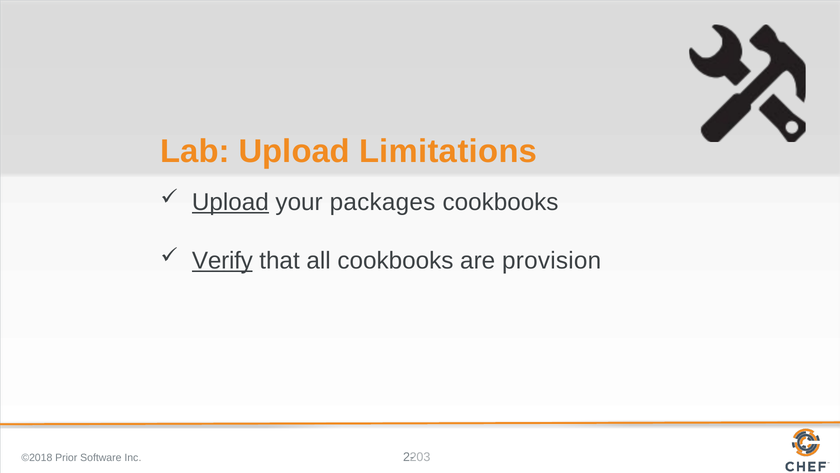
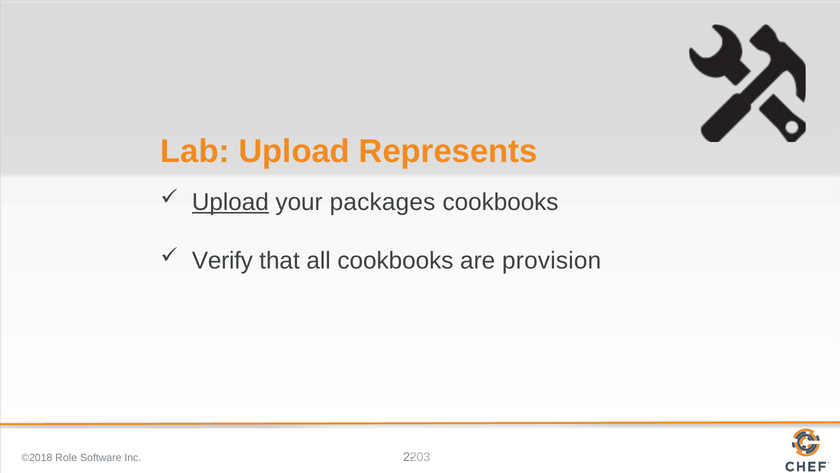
Limitations: Limitations -> Represents
Verify underline: present -> none
Prior: Prior -> Role
